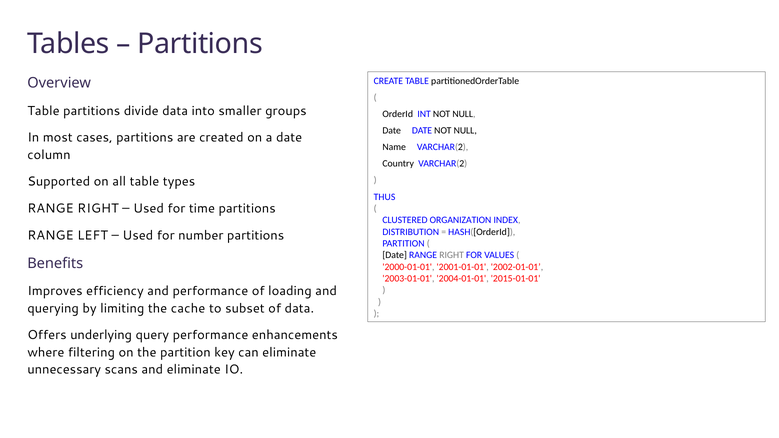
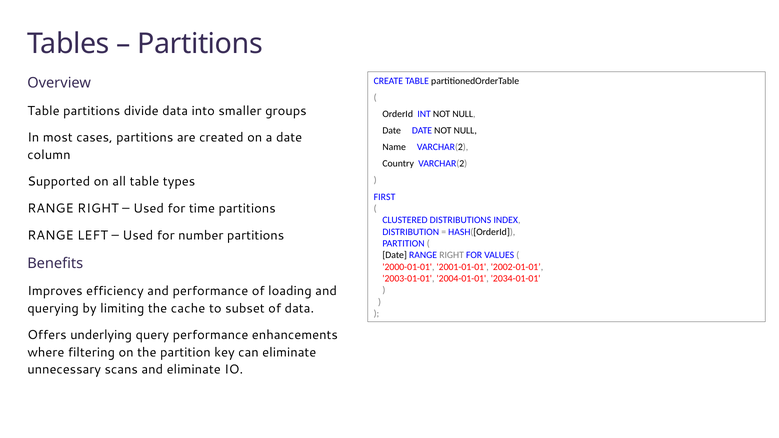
THUS: THUS -> FIRST
ORGANIZATION: ORGANIZATION -> DISTRIBUTIONS
2015-01-01: 2015-01-01 -> 2034-01-01
